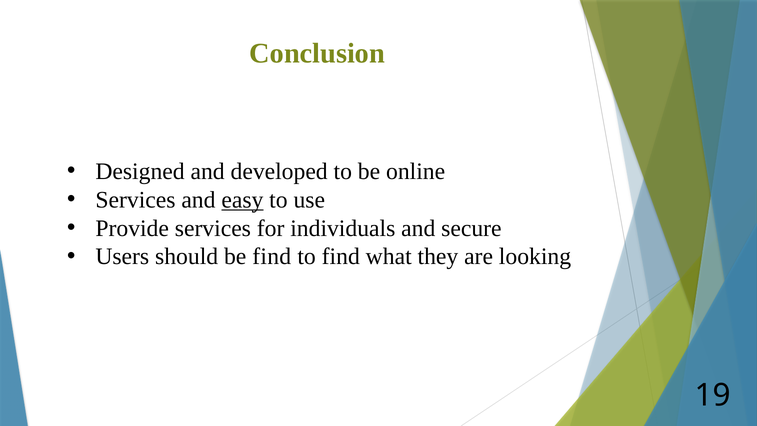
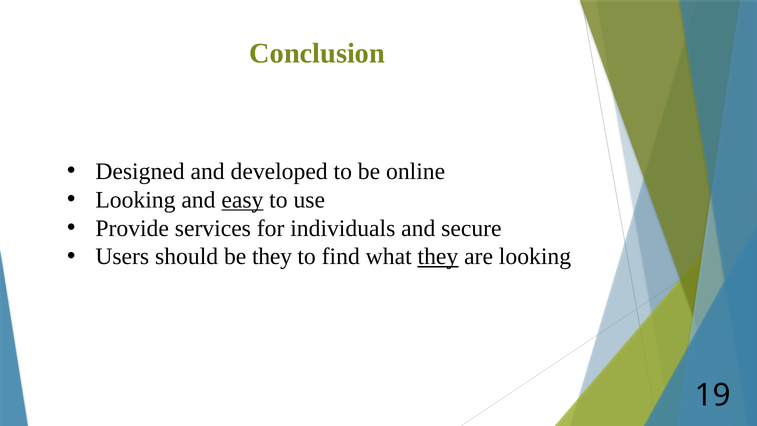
Services at (135, 200): Services -> Looking
be find: find -> they
they at (438, 256) underline: none -> present
